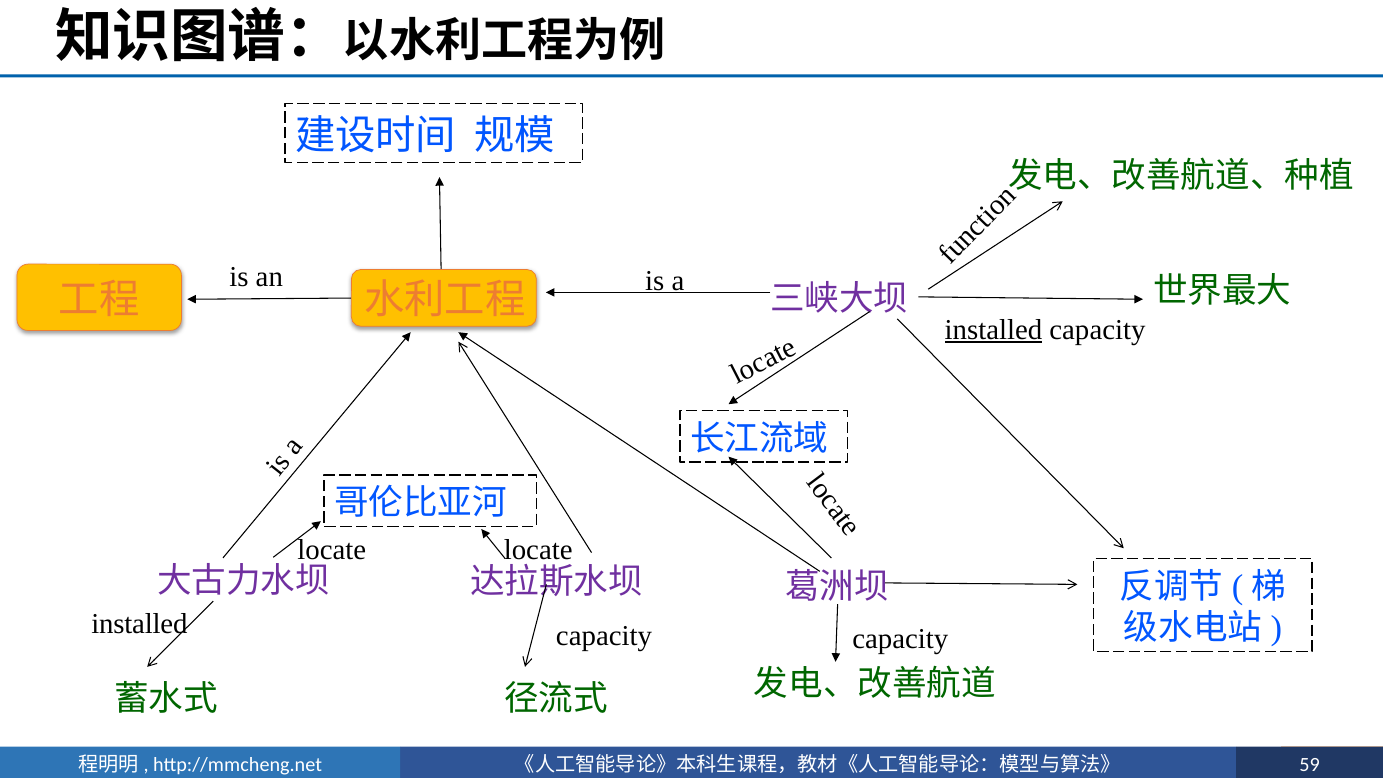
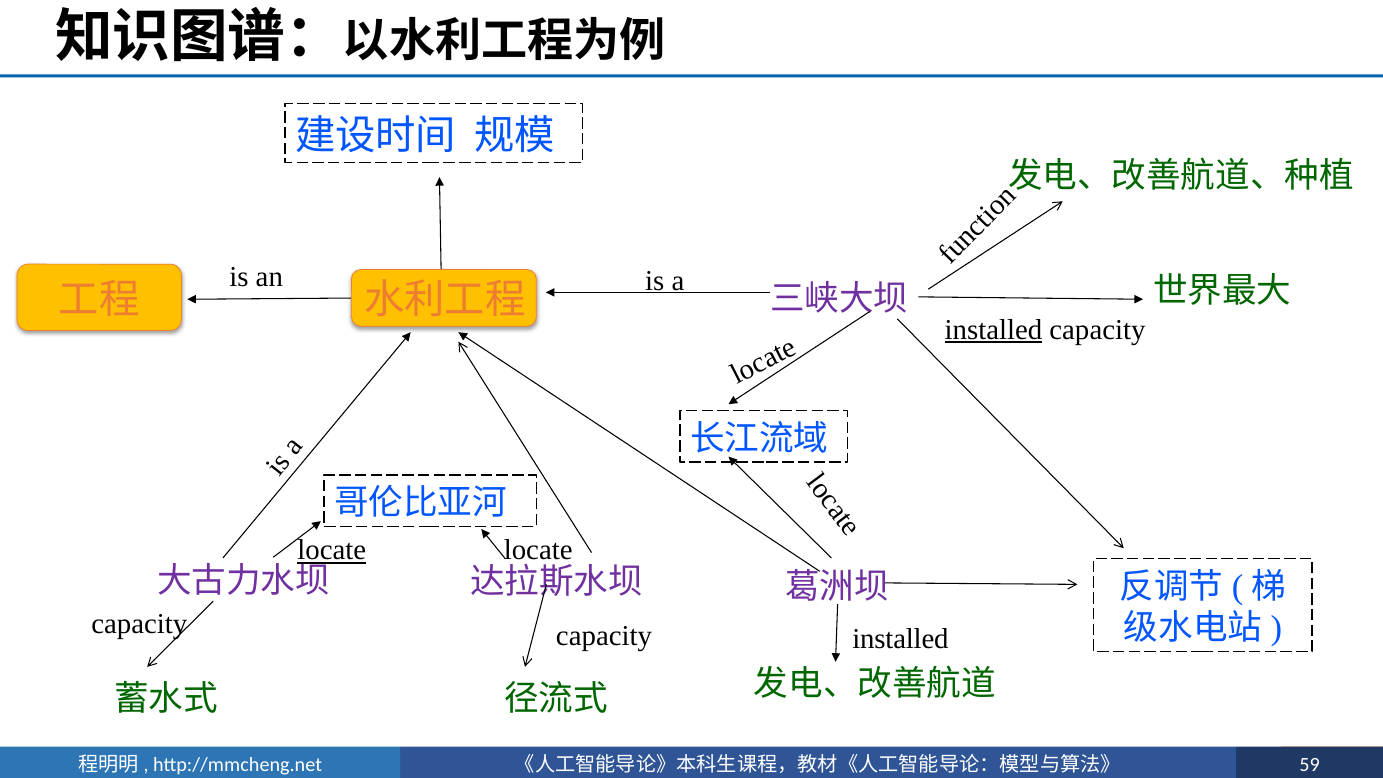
locate at (332, 550) underline: none -> present
installed at (139, 624): installed -> capacity
capacity at (900, 639): capacity -> installed
